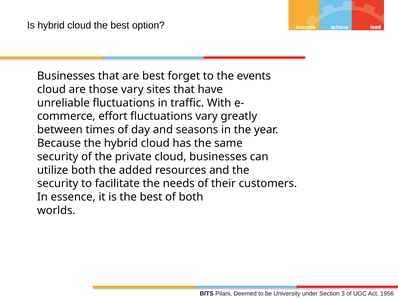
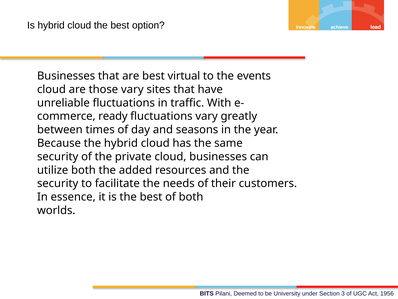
forget: forget -> virtual
effort: effort -> ready
